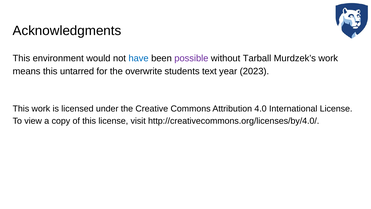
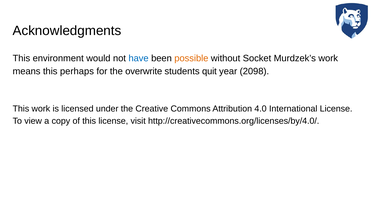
possible colour: purple -> orange
Tarball: Tarball -> Socket
untarred: untarred -> perhaps
text: text -> quit
2023: 2023 -> 2098
